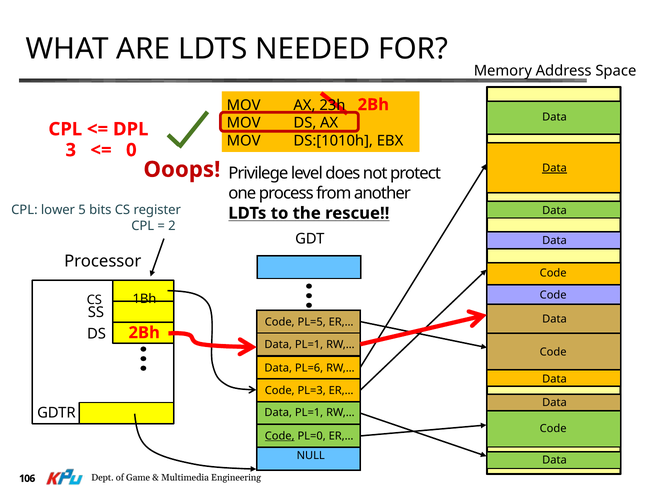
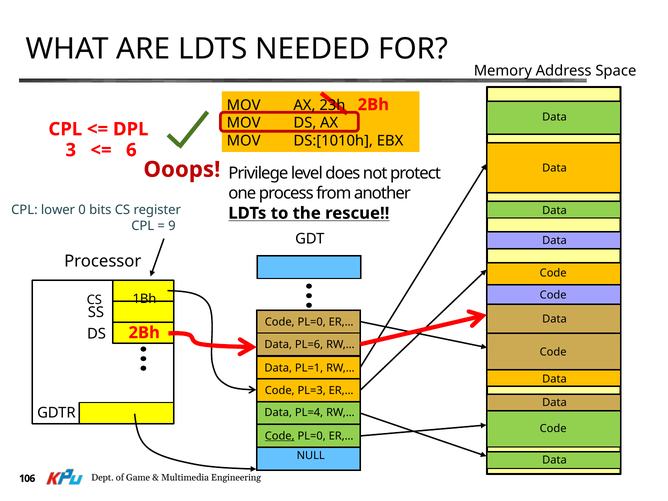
0: 0 -> 6
Data at (554, 168) underline: present -> none
5: 5 -> 0
2: 2 -> 9
PL=5 at (312, 322): PL=5 -> PL=0
PL=1 at (309, 345): PL=1 -> PL=6
PL=6: PL=6 -> PL=1
PL=1 at (309, 413): PL=1 -> PL=4
